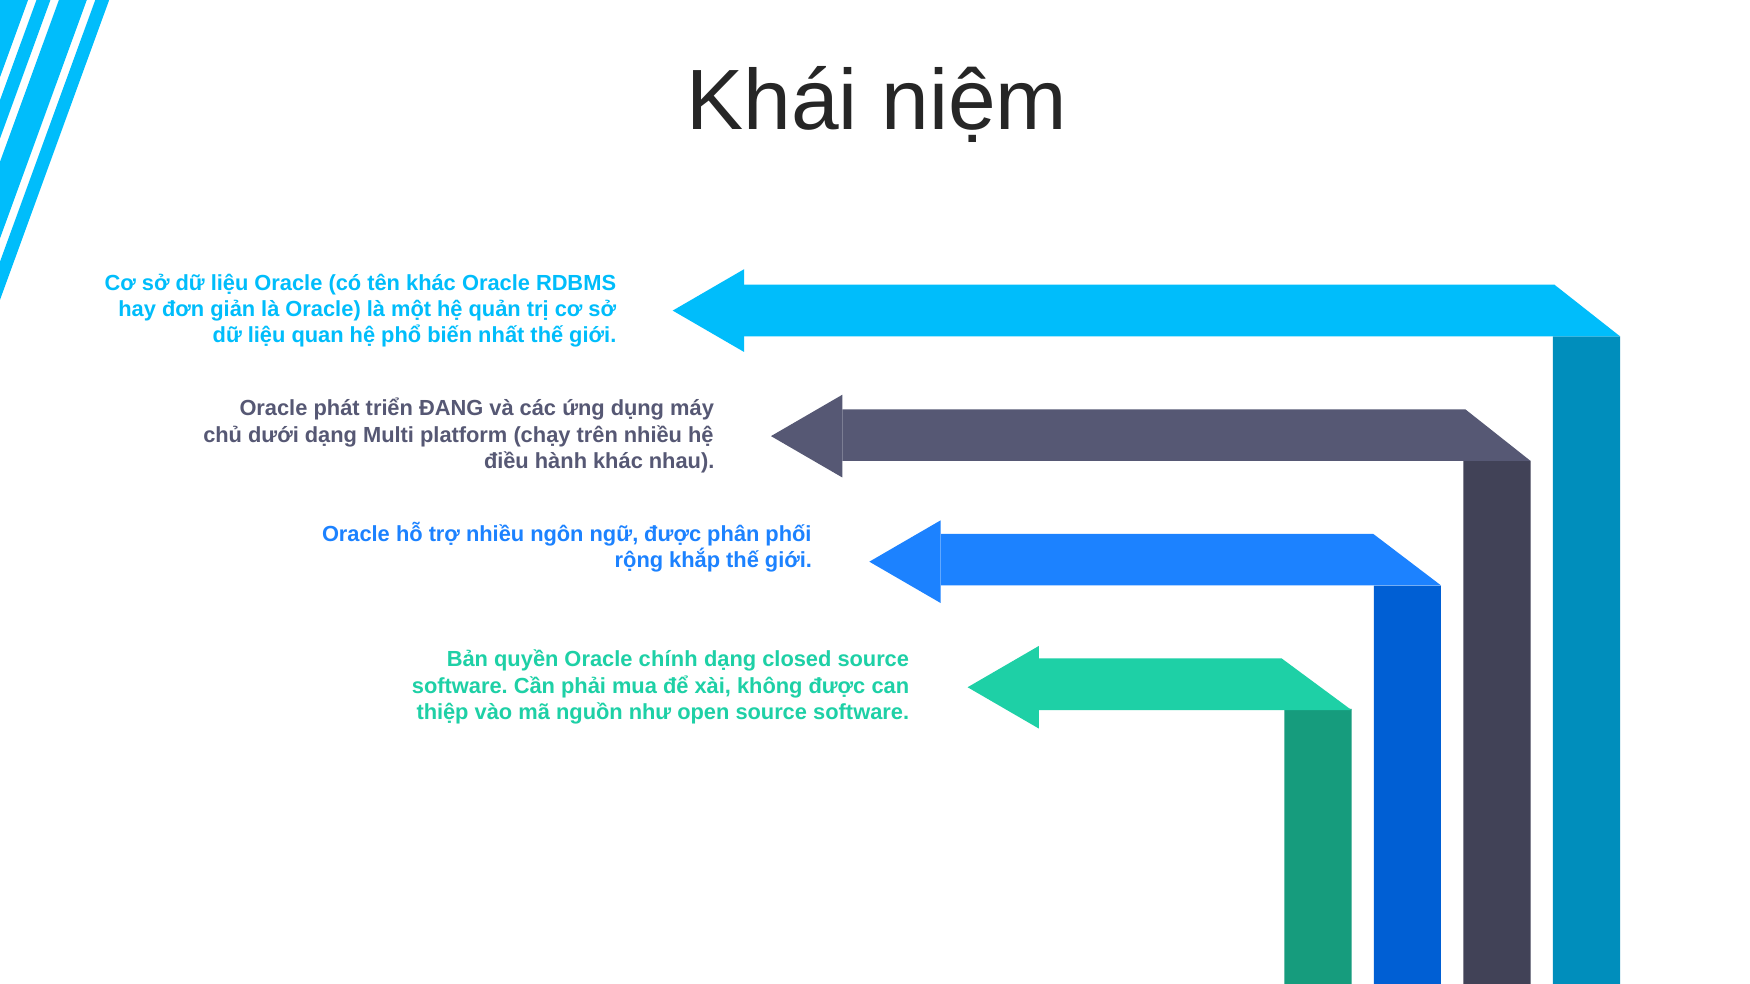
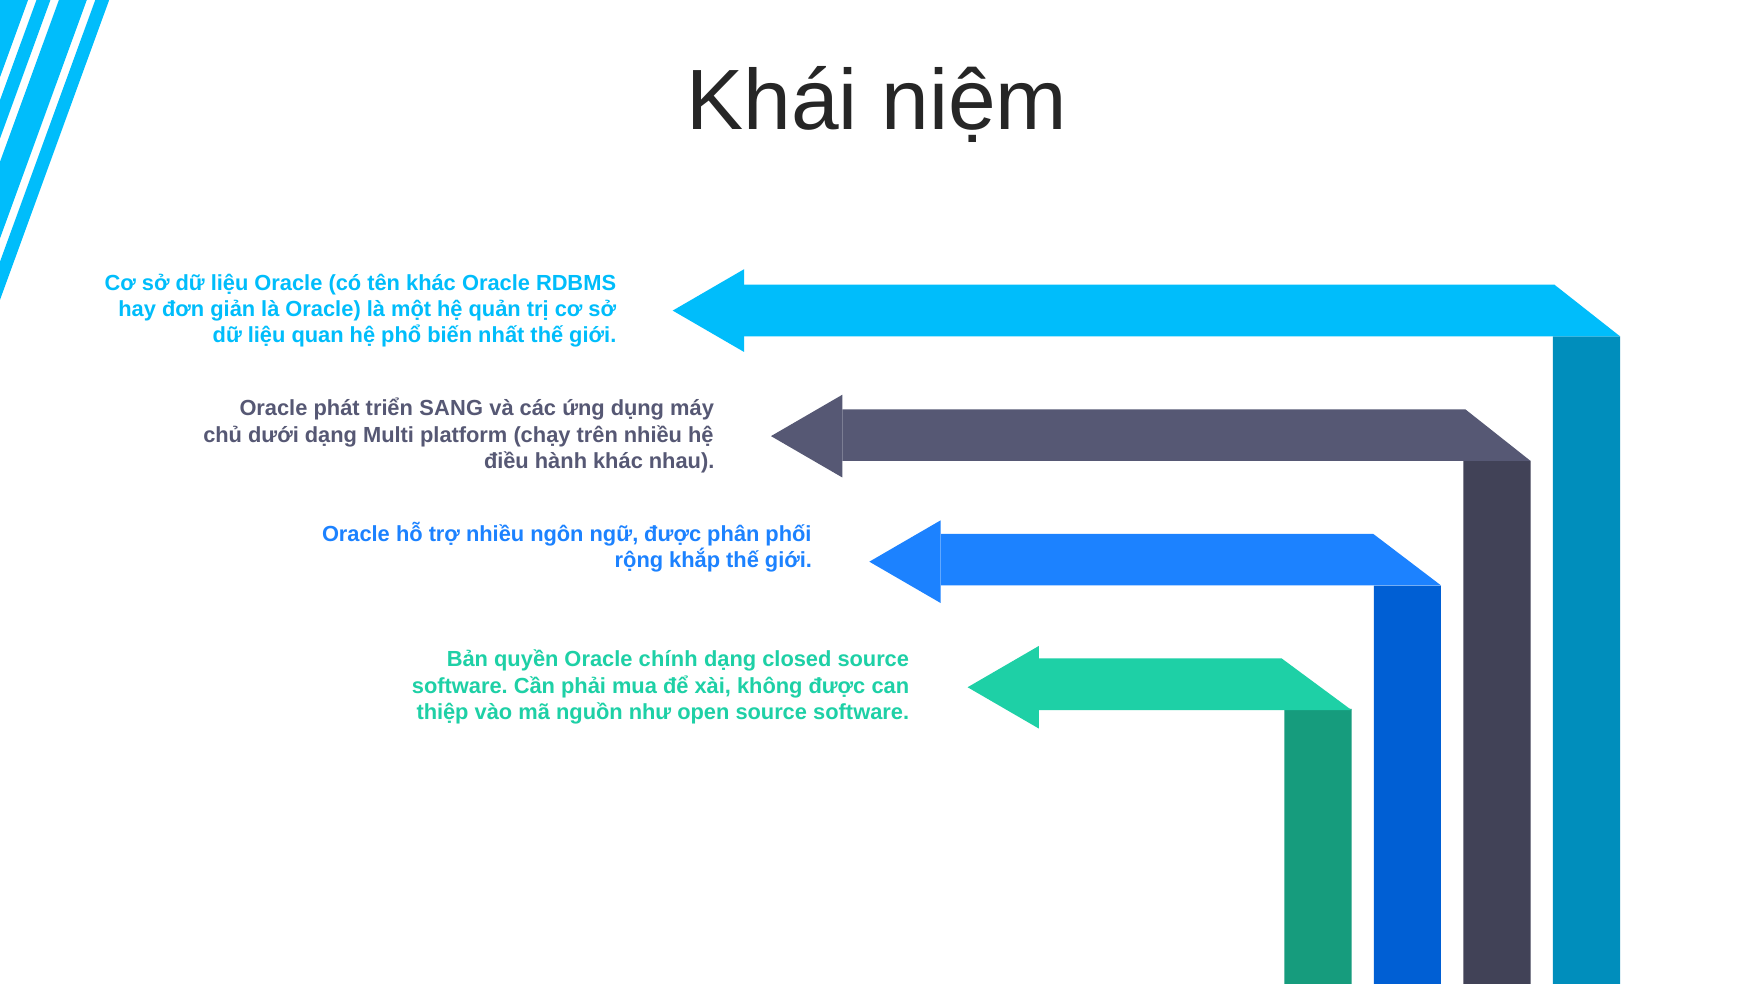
ĐANG: ĐANG -> SANG
